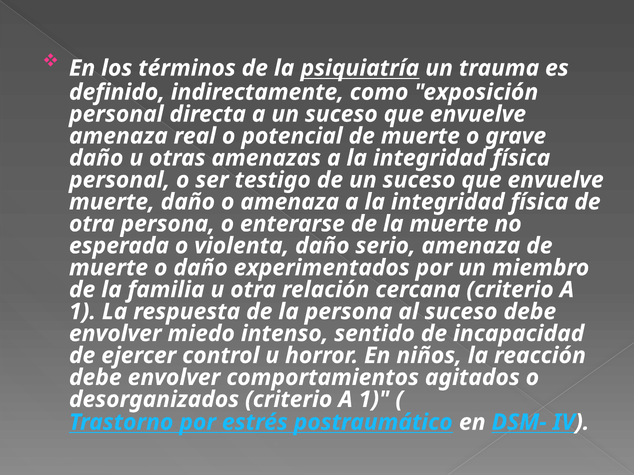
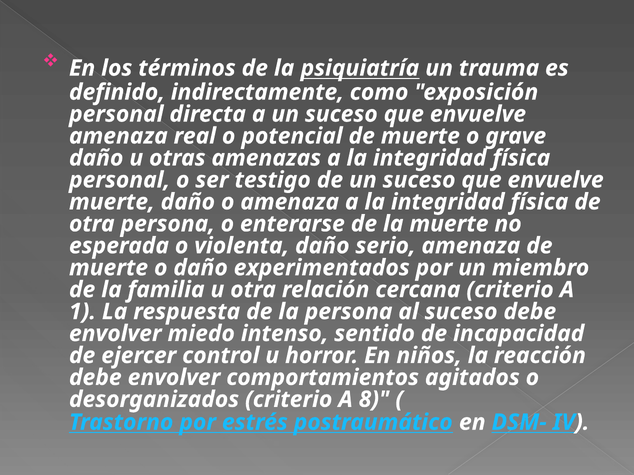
desorganizados criterio A 1: 1 -> 8
